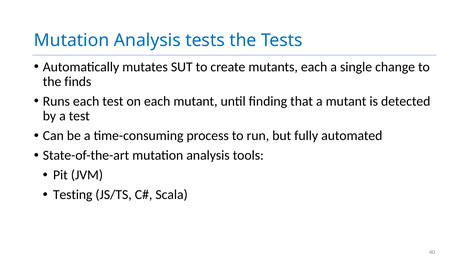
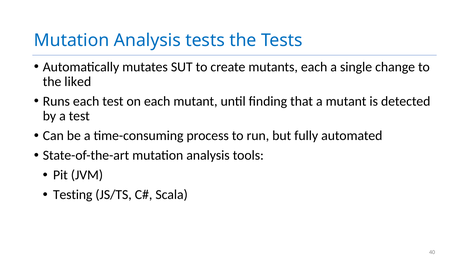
finds: finds -> liked
